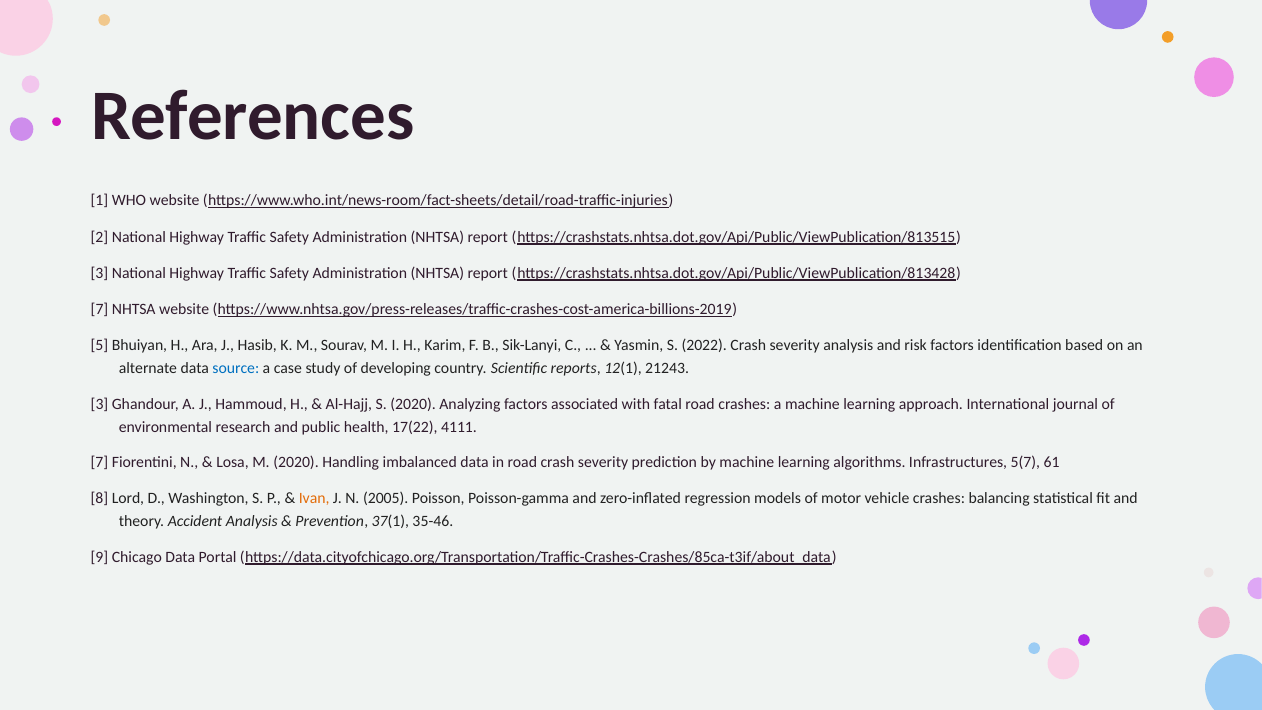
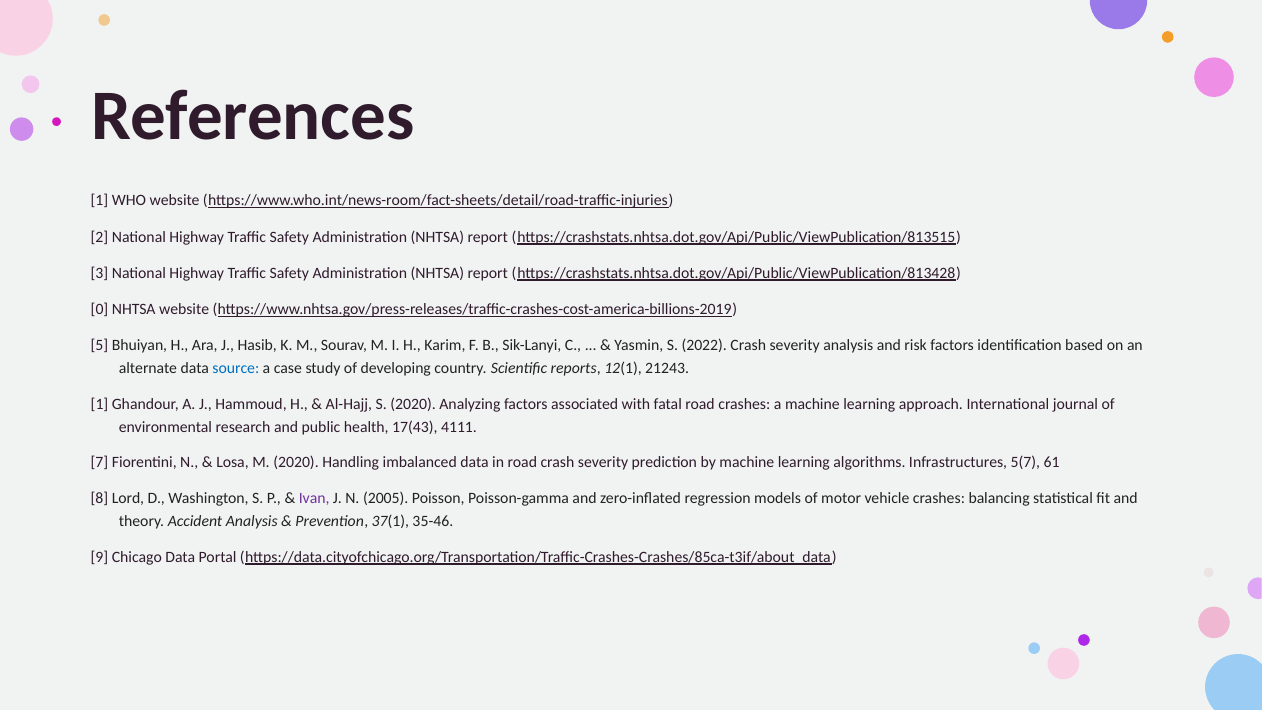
7 at (99, 309): 7 -> 0
3 at (99, 404): 3 -> 1
17(22: 17(22 -> 17(43
Ivan colour: orange -> purple
